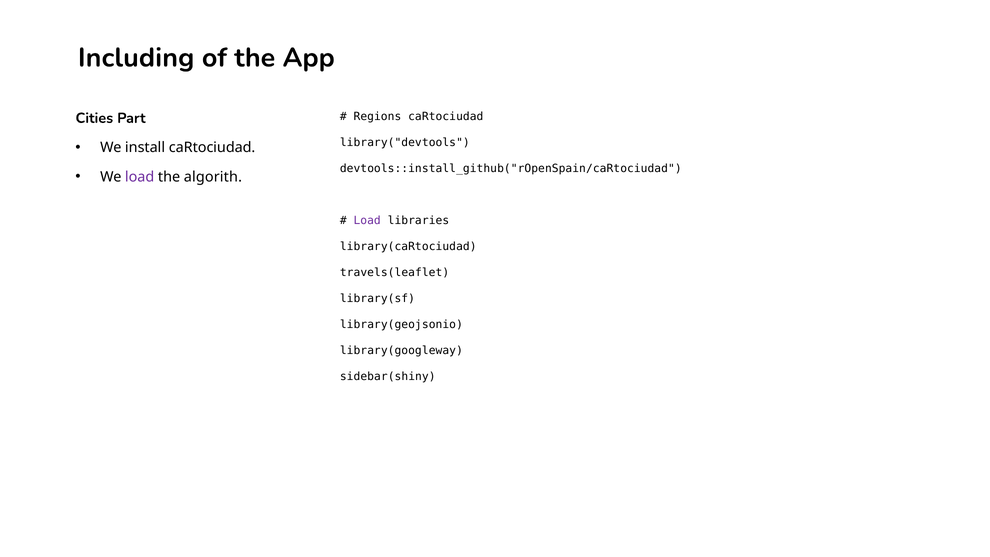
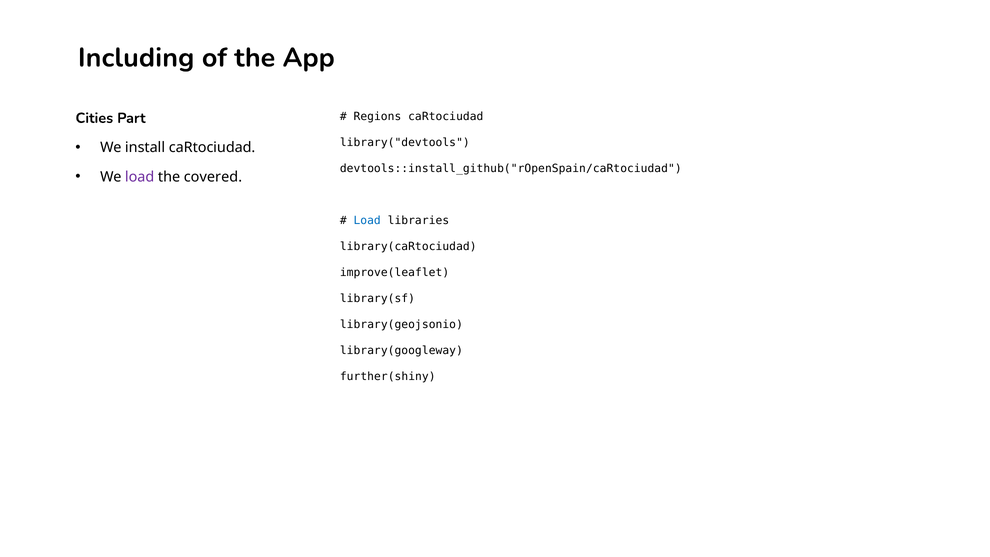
algorith: algorith -> covered
Load at (367, 220) colour: purple -> blue
travels(leaflet: travels(leaflet -> improve(leaflet
sidebar(shiny: sidebar(shiny -> further(shiny
